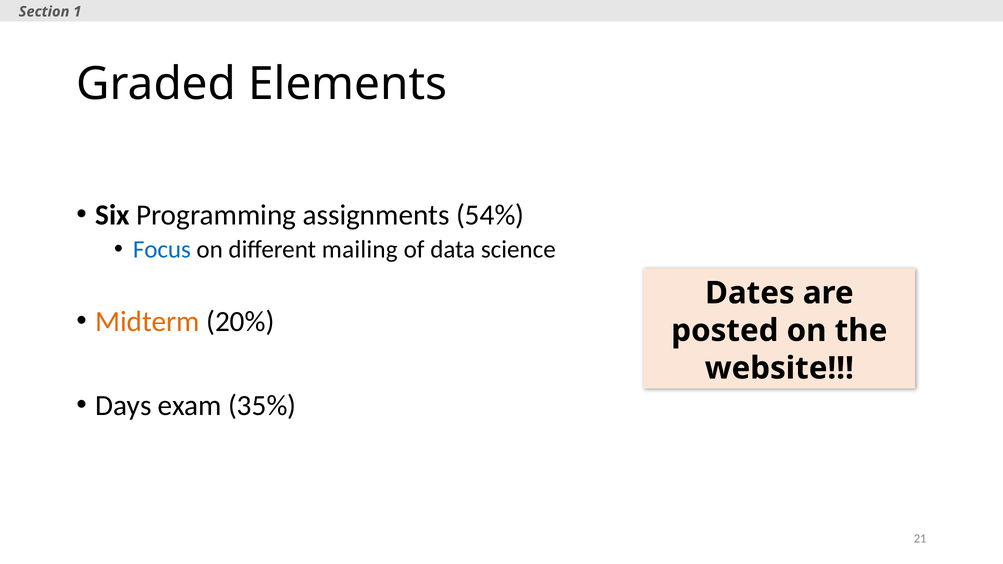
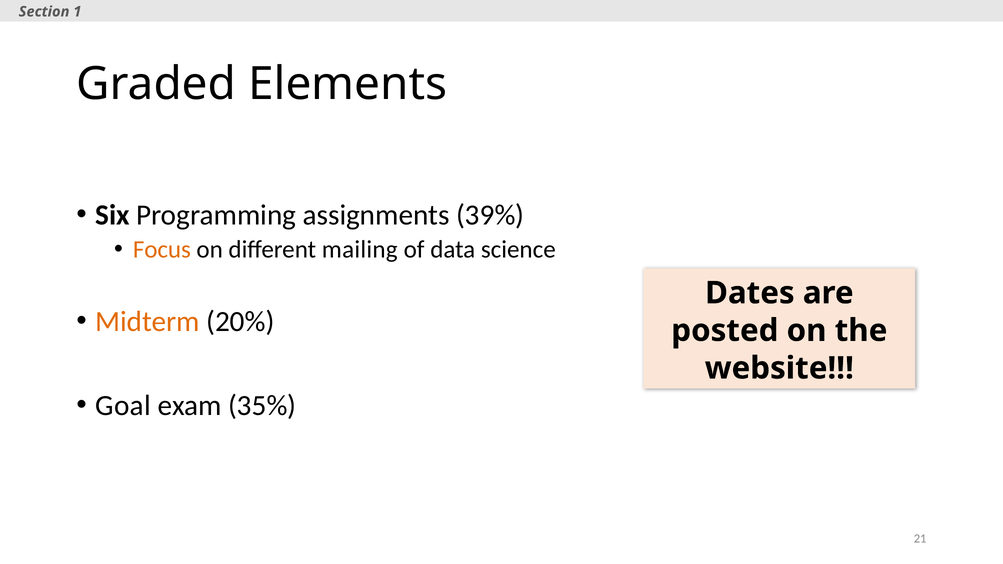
54%: 54% -> 39%
Focus colour: blue -> orange
Days: Days -> Goal
